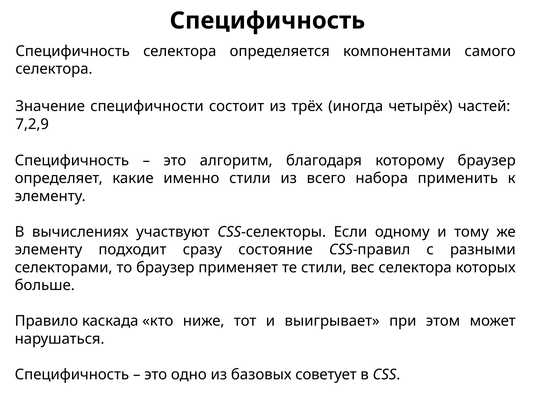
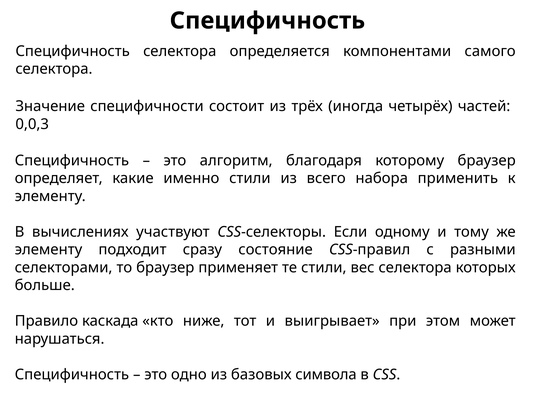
7,2,9: 7,2,9 -> 0,0,3
советует: советует -> символа
